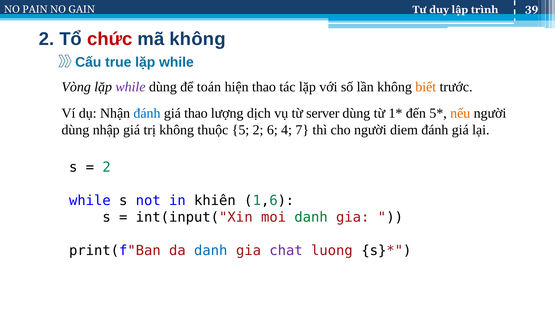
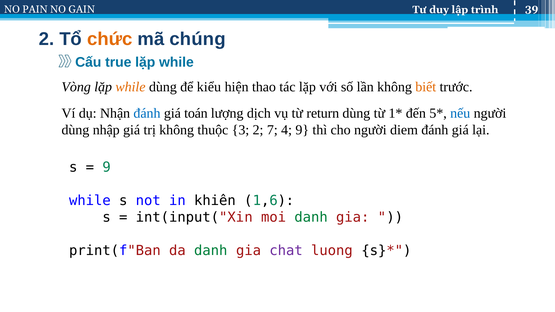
chức colour: red -> orange
mã không: không -> chúng
while at (130, 87) colour: purple -> orange
toán: toán -> kiểu
giá thao: thao -> toán
server: server -> return
nếu colour: orange -> blue
5: 5 -> 3
6: 6 -> 7
4 7: 7 -> 9
2 at (107, 167): 2 -> 9
danh at (211, 251) colour: blue -> green
